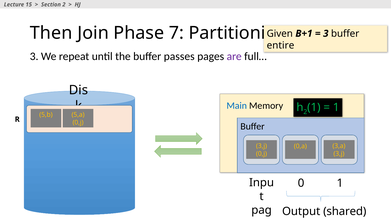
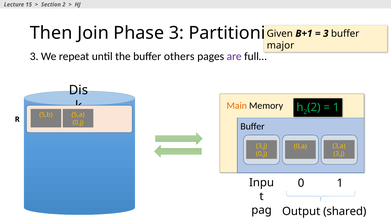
Phase 7: 7 -> 3
entire: entire -> major
passes: passes -> others
Main colour: blue -> orange
2 1: 1 -> 2
